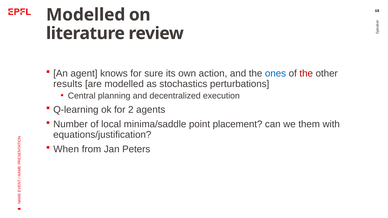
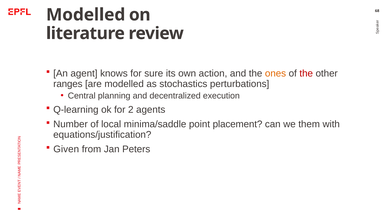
ones colour: blue -> orange
results: results -> ranges
When: When -> Given
